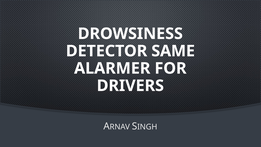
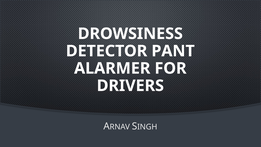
SAME: SAME -> PANT
